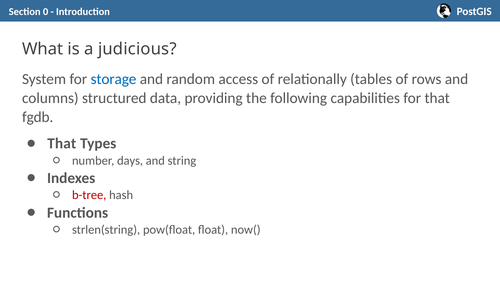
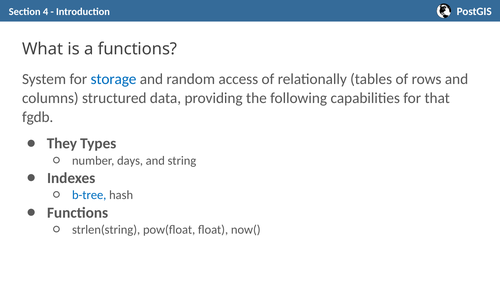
0: 0 -> 4
a judicious: judicious -> functions
That at (62, 143): That -> They
b-tree colour: red -> blue
